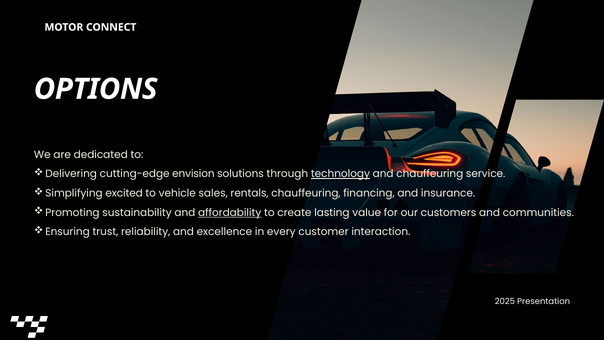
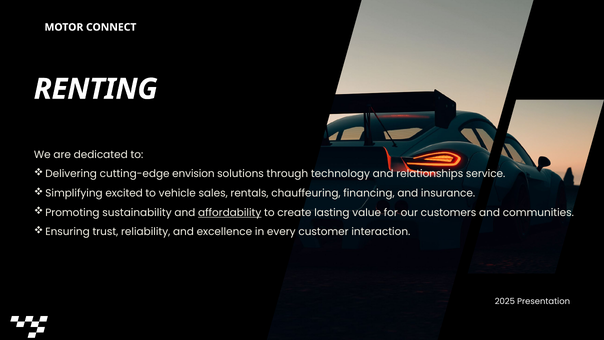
OPTIONS: OPTIONS -> RENTING
technology underline: present -> none
and chauffeuring: chauffeuring -> relationships
